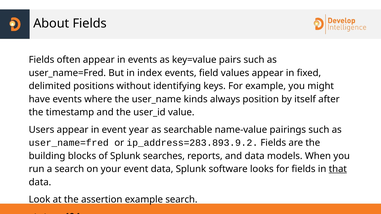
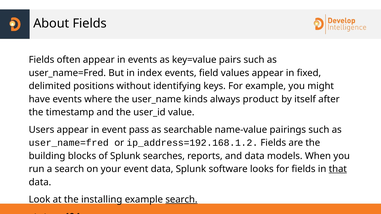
position: position -> product
year: year -> pass
ip_address=283.893.9.2: ip_address=283.893.9.2 -> ip_address=192.168.1.2
assertion: assertion -> installing
search at (181, 200) underline: none -> present
